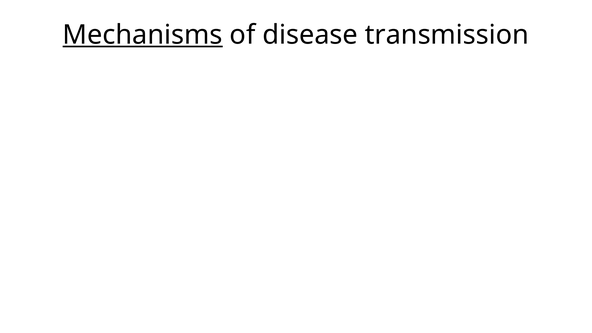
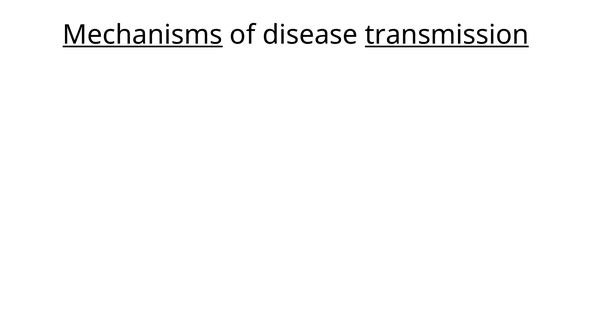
transmission at (447, 35) underline: none -> present
